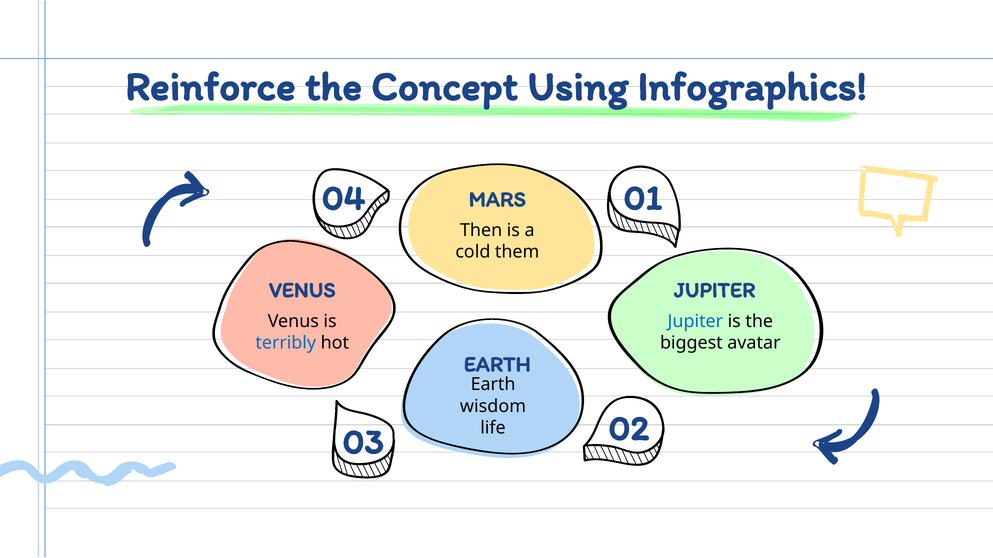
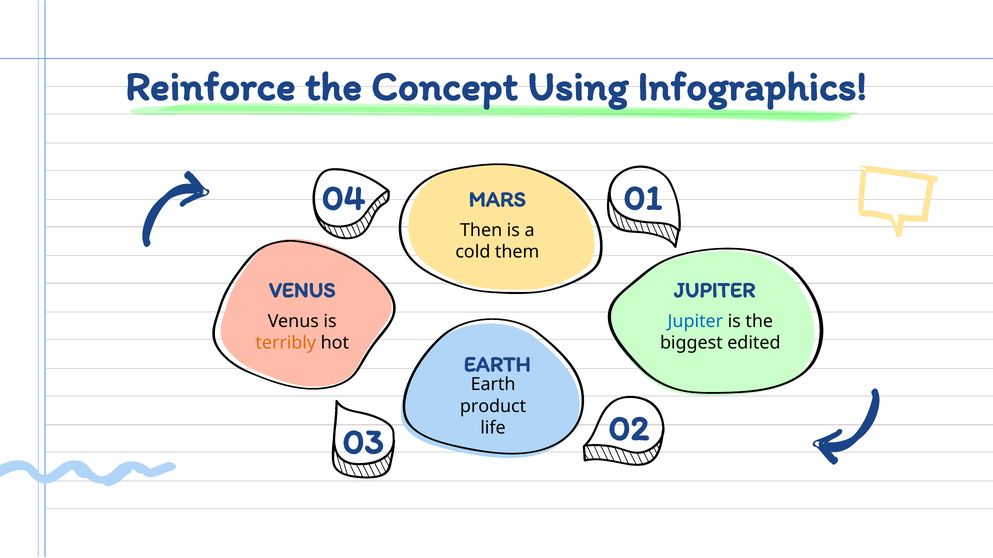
terribly colour: blue -> orange
avatar: avatar -> edited
wisdom: wisdom -> product
